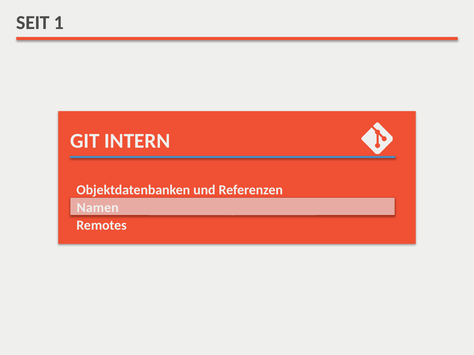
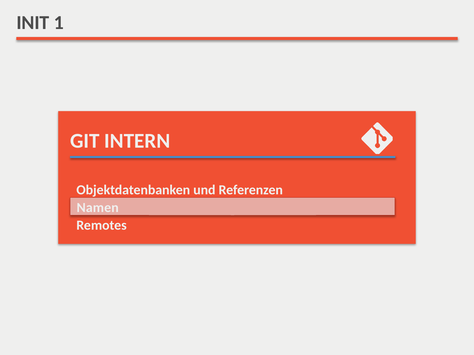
SEIT: SEIT -> INIT
